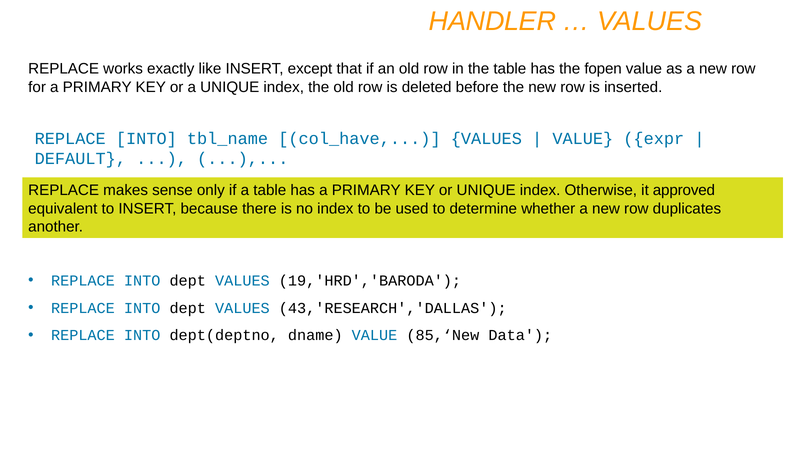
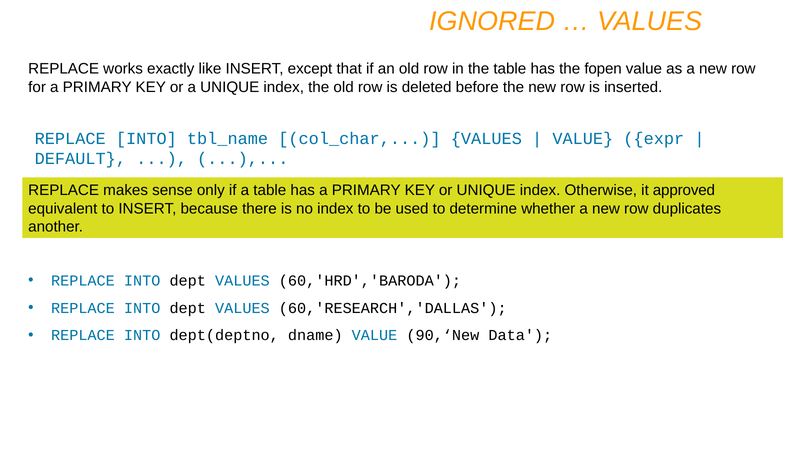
HANDLER: HANDLER -> IGNORED
col_have: col_have -> col_char
19,'HRD','BARODA: 19,'HRD','BARODA -> 60,'HRD','BARODA
43,'RESEARCH','DALLAS: 43,'RESEARCH','DALLAS -> 60,'RESEARCH','DALLAS
85,‘New: 85,‘New -> 90,‘New
